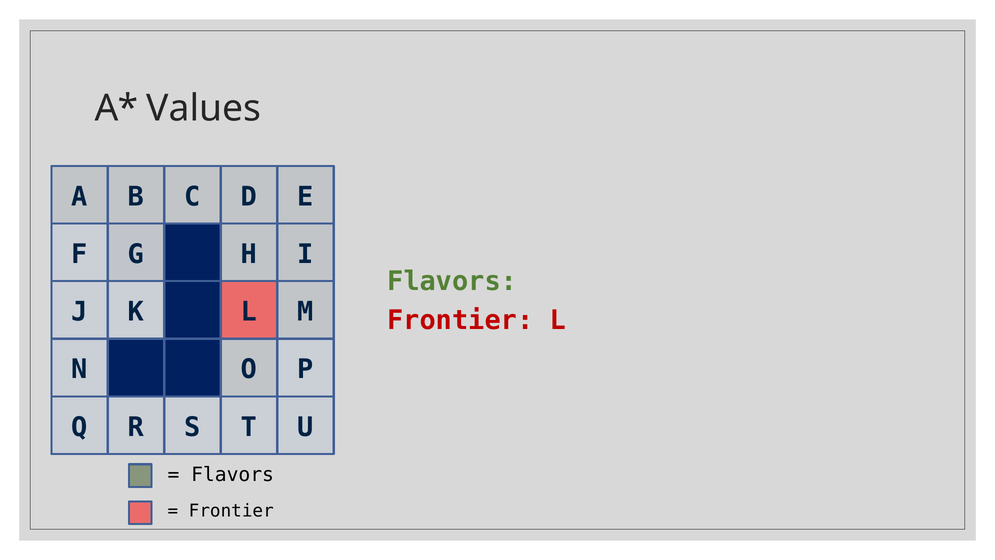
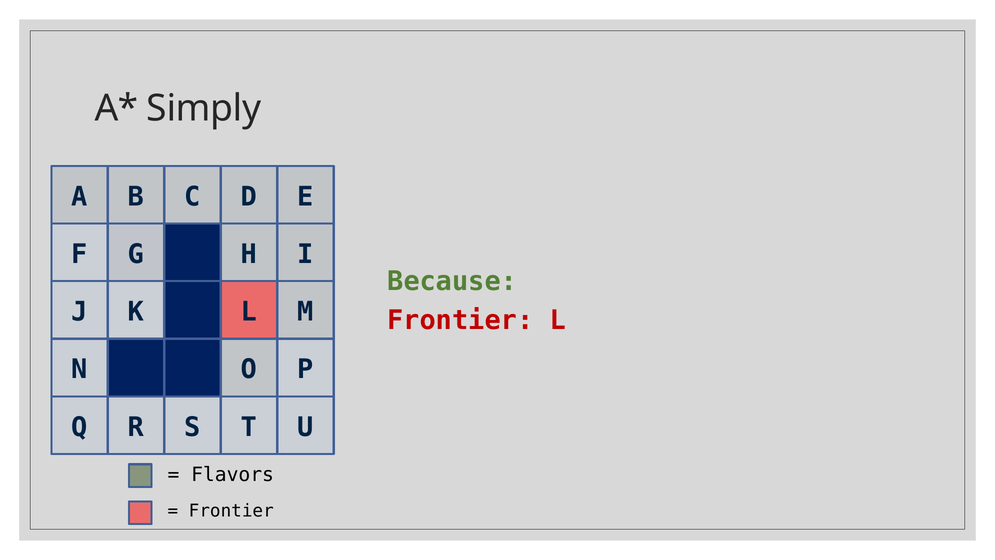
Values: Values -> Simply
Flavors at (452, 281): Flavors -> Because
